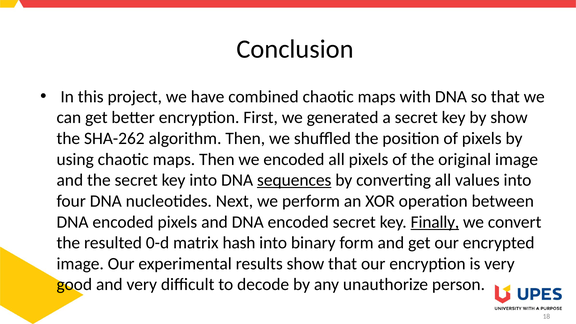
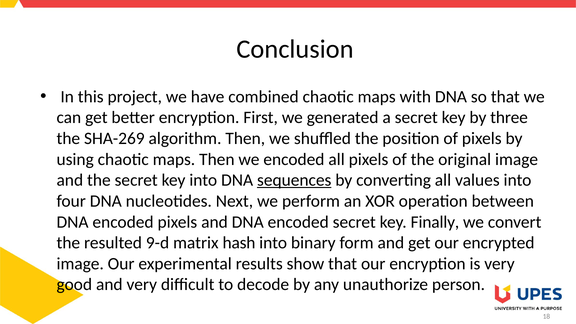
by show: show -> three
SHA-262: SHA-262 -> SHA-269
Finally underline: present -> none
0-d: 0-d -> 9-d
